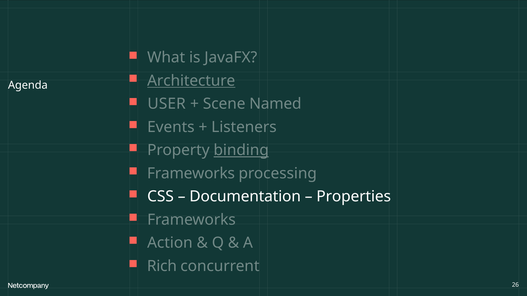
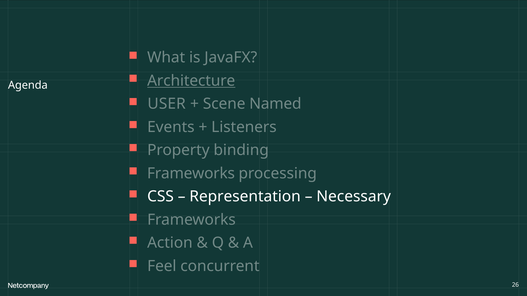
binding underline: present -> none
Documentation: Documentation -> Representation
Properties: Properties -> Necessary
Rich: Rich -> Feel
